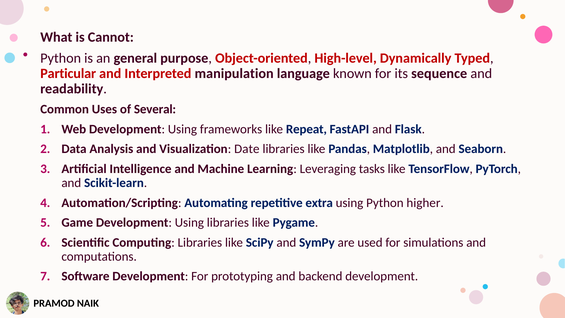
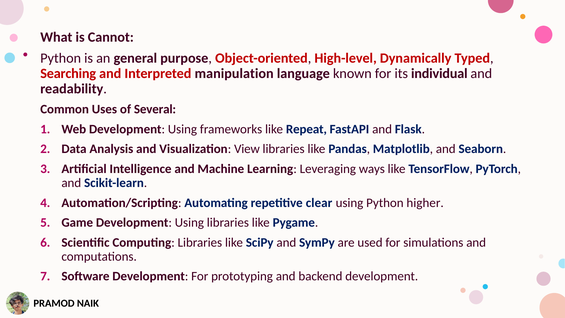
Particular: Particular -> Searching
sequence: sequence -> individual
Date: Date -> View
tasks: tasks -> ways
extra: extra -> clear
